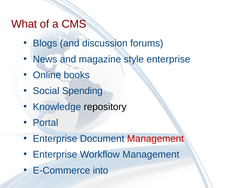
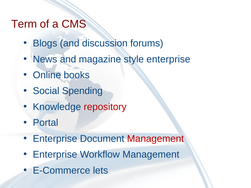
What: What -> Term
repository colour: black -> red
into: into -> lets
